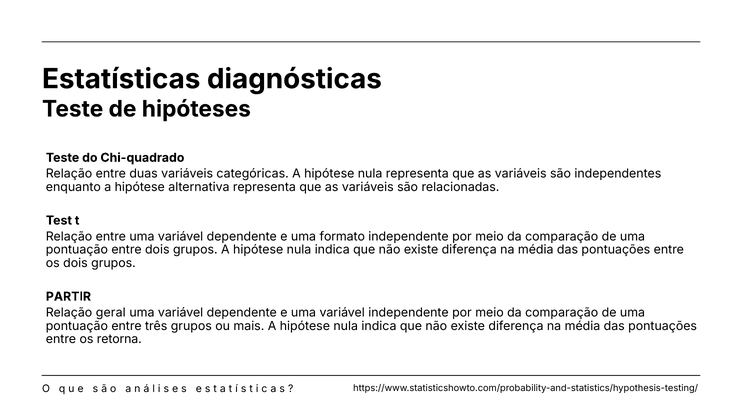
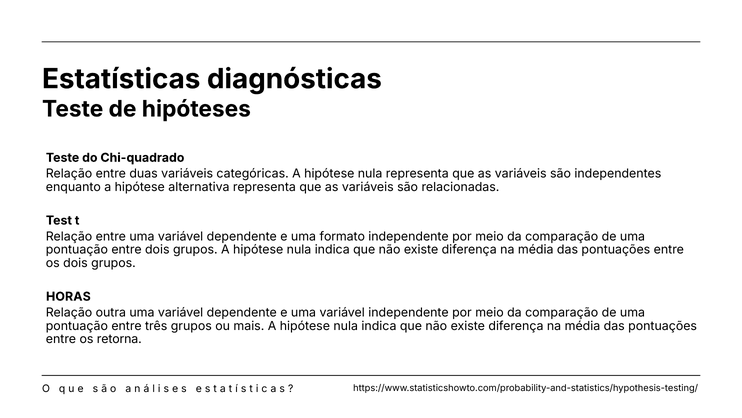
PARTIR: PARTIR -> HORAS
geral: geral -> outra
